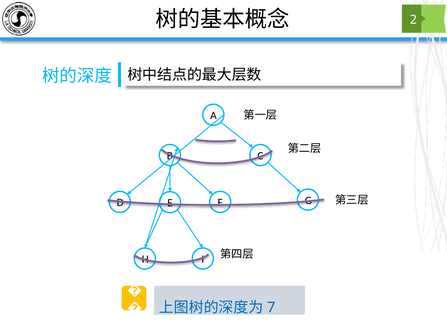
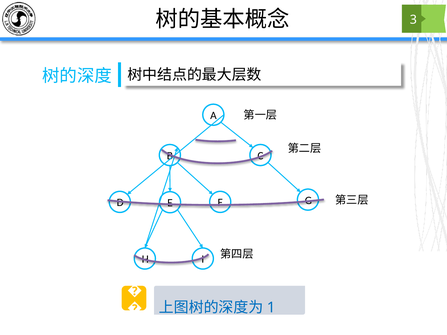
2: 2 -> 3
7: 7 -> 1
